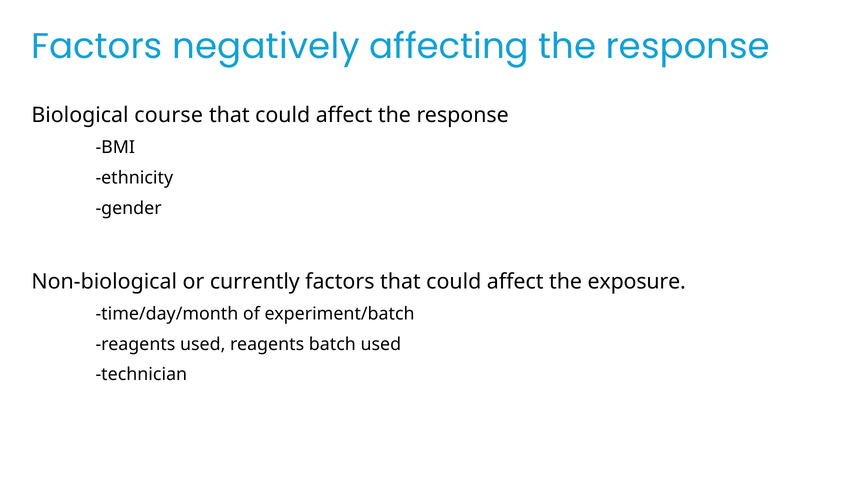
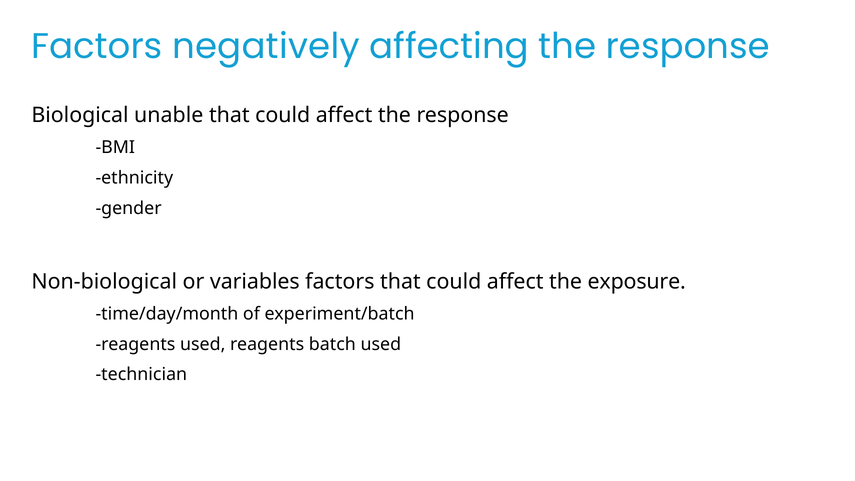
course: course -> unable
currently: currently -> variables
